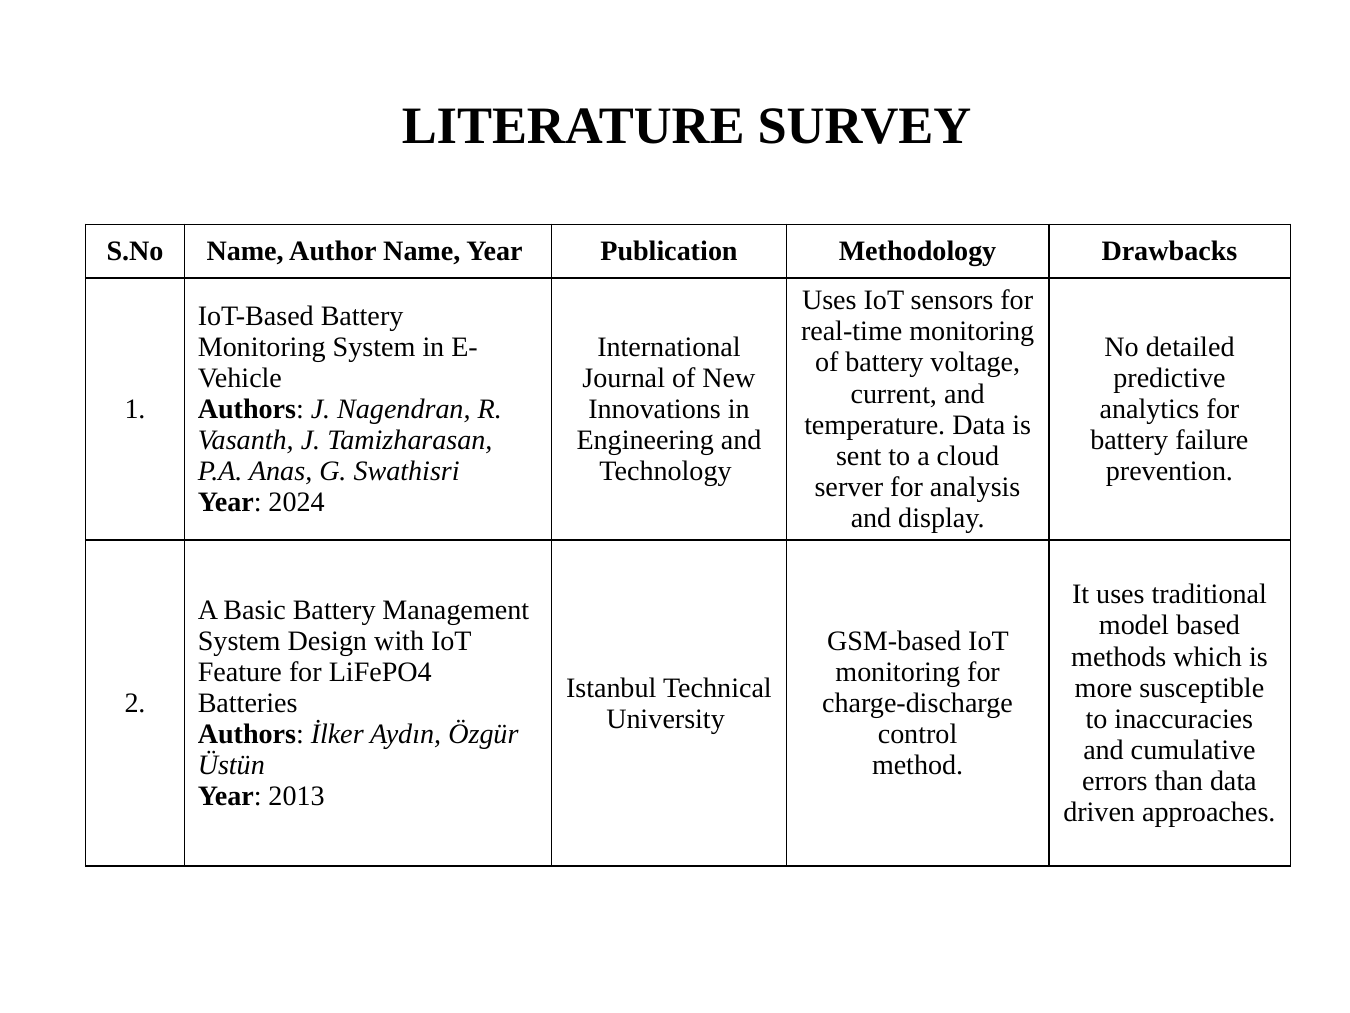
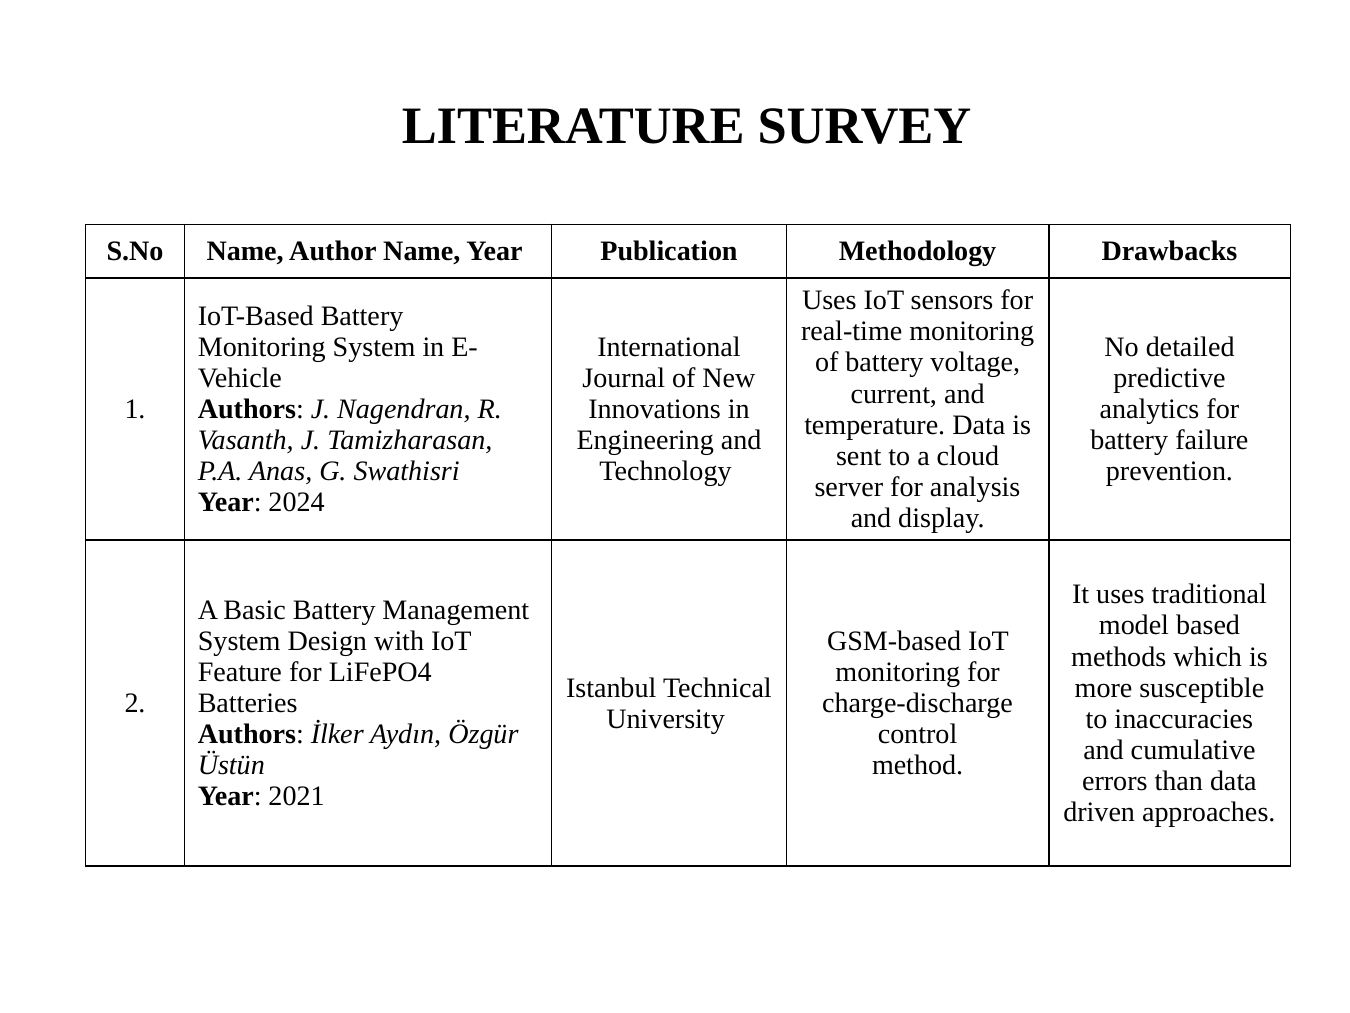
2013: 2013 -> 2021
